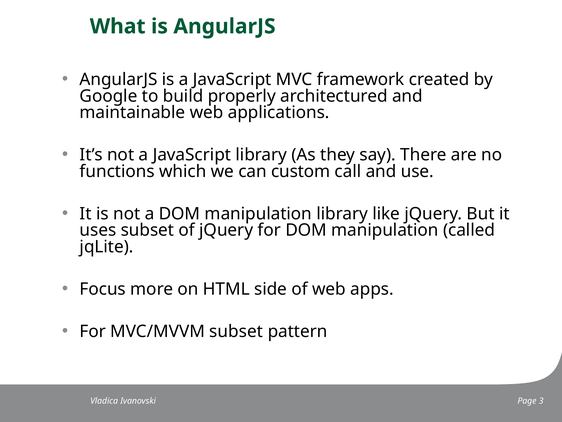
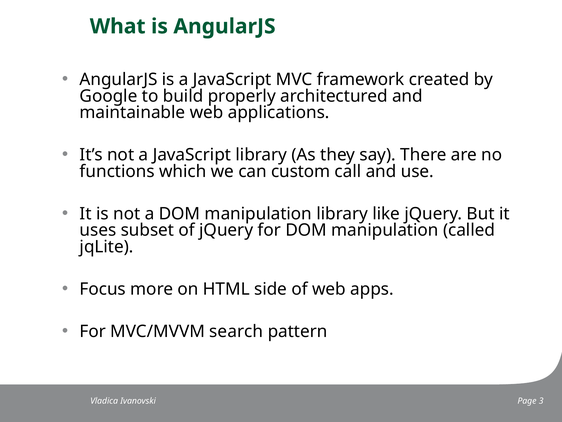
MVC/MVVM subset: subset -> search
